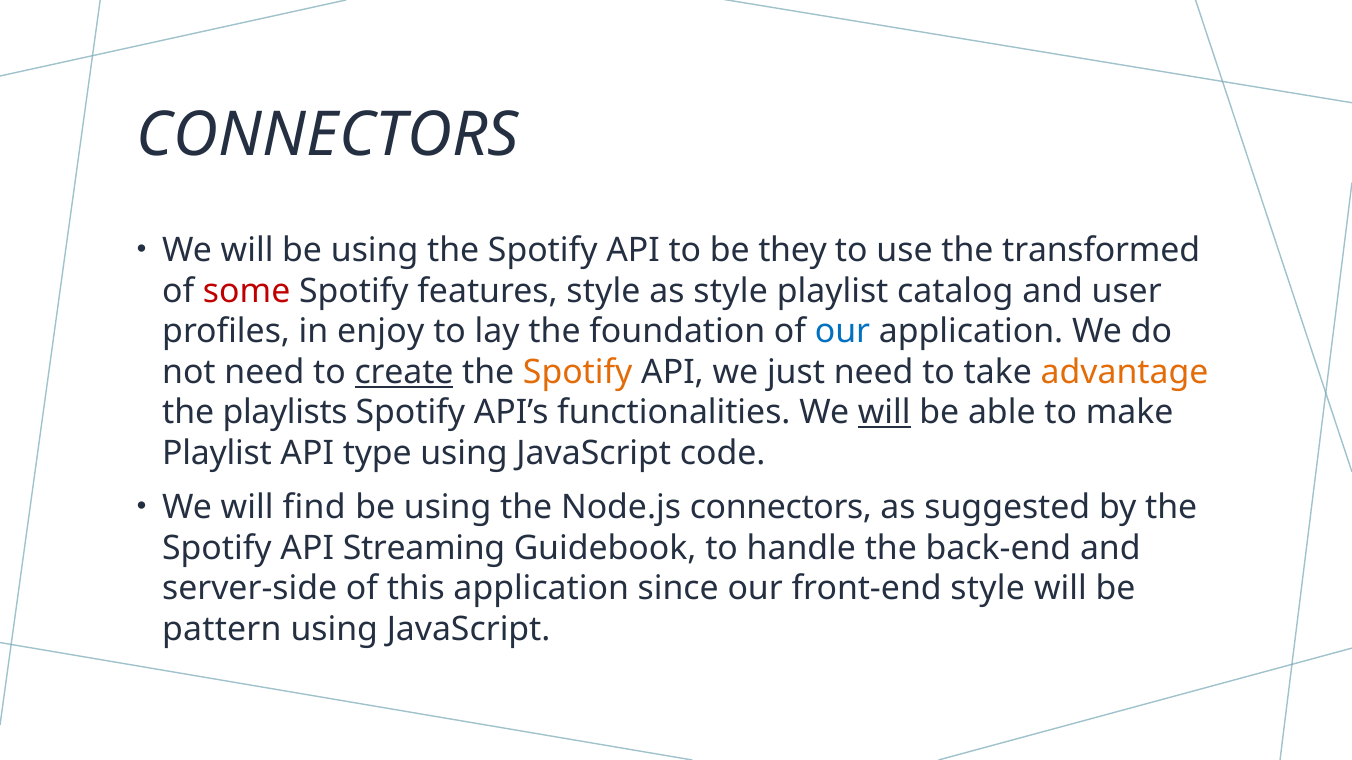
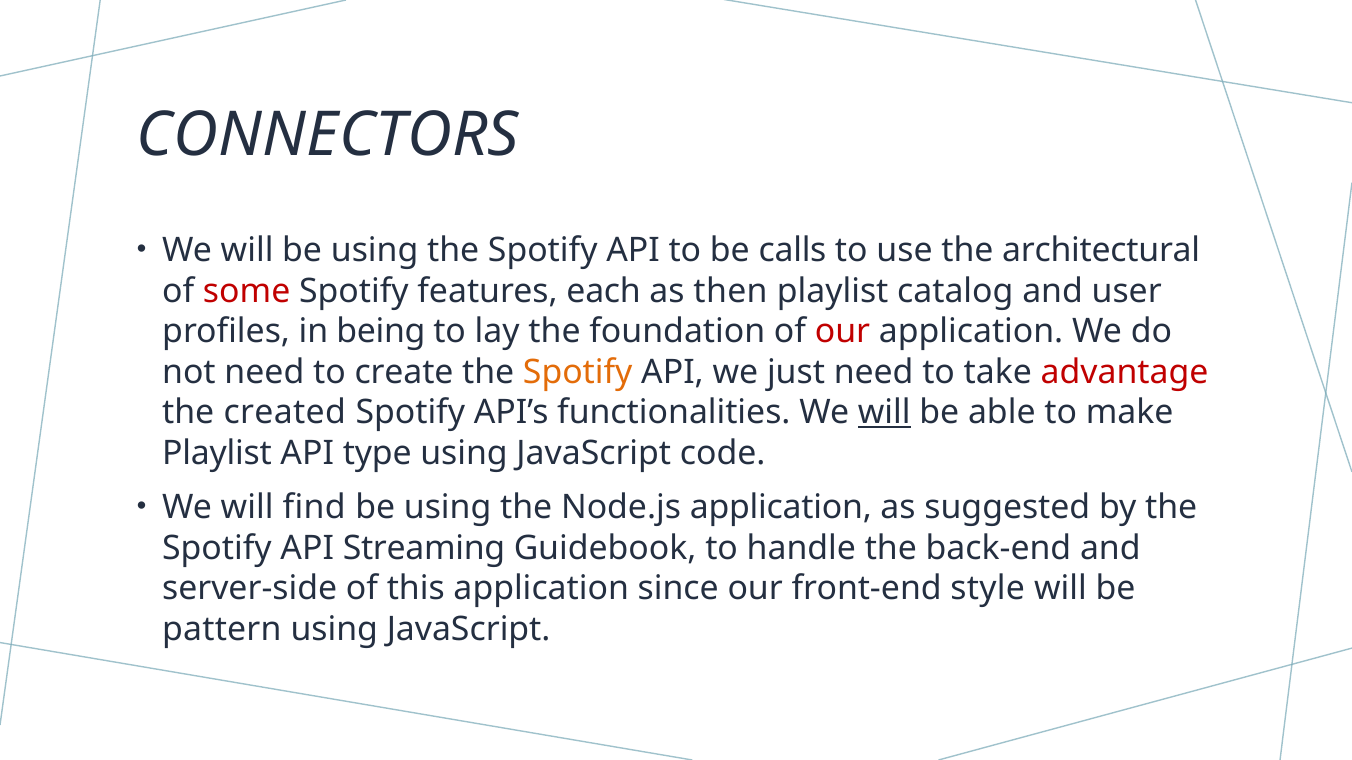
they: they -> calls
transformed: transformed -> architectural
features style: style -> each
as style: style -> then
enjoy: enjoy -> being
our at (842, 332) colour: blue -> red
create underline: present -> none
advantage colour: orange -> red
playlists: playlists -> created
Node.js connectors: connectors -> application
